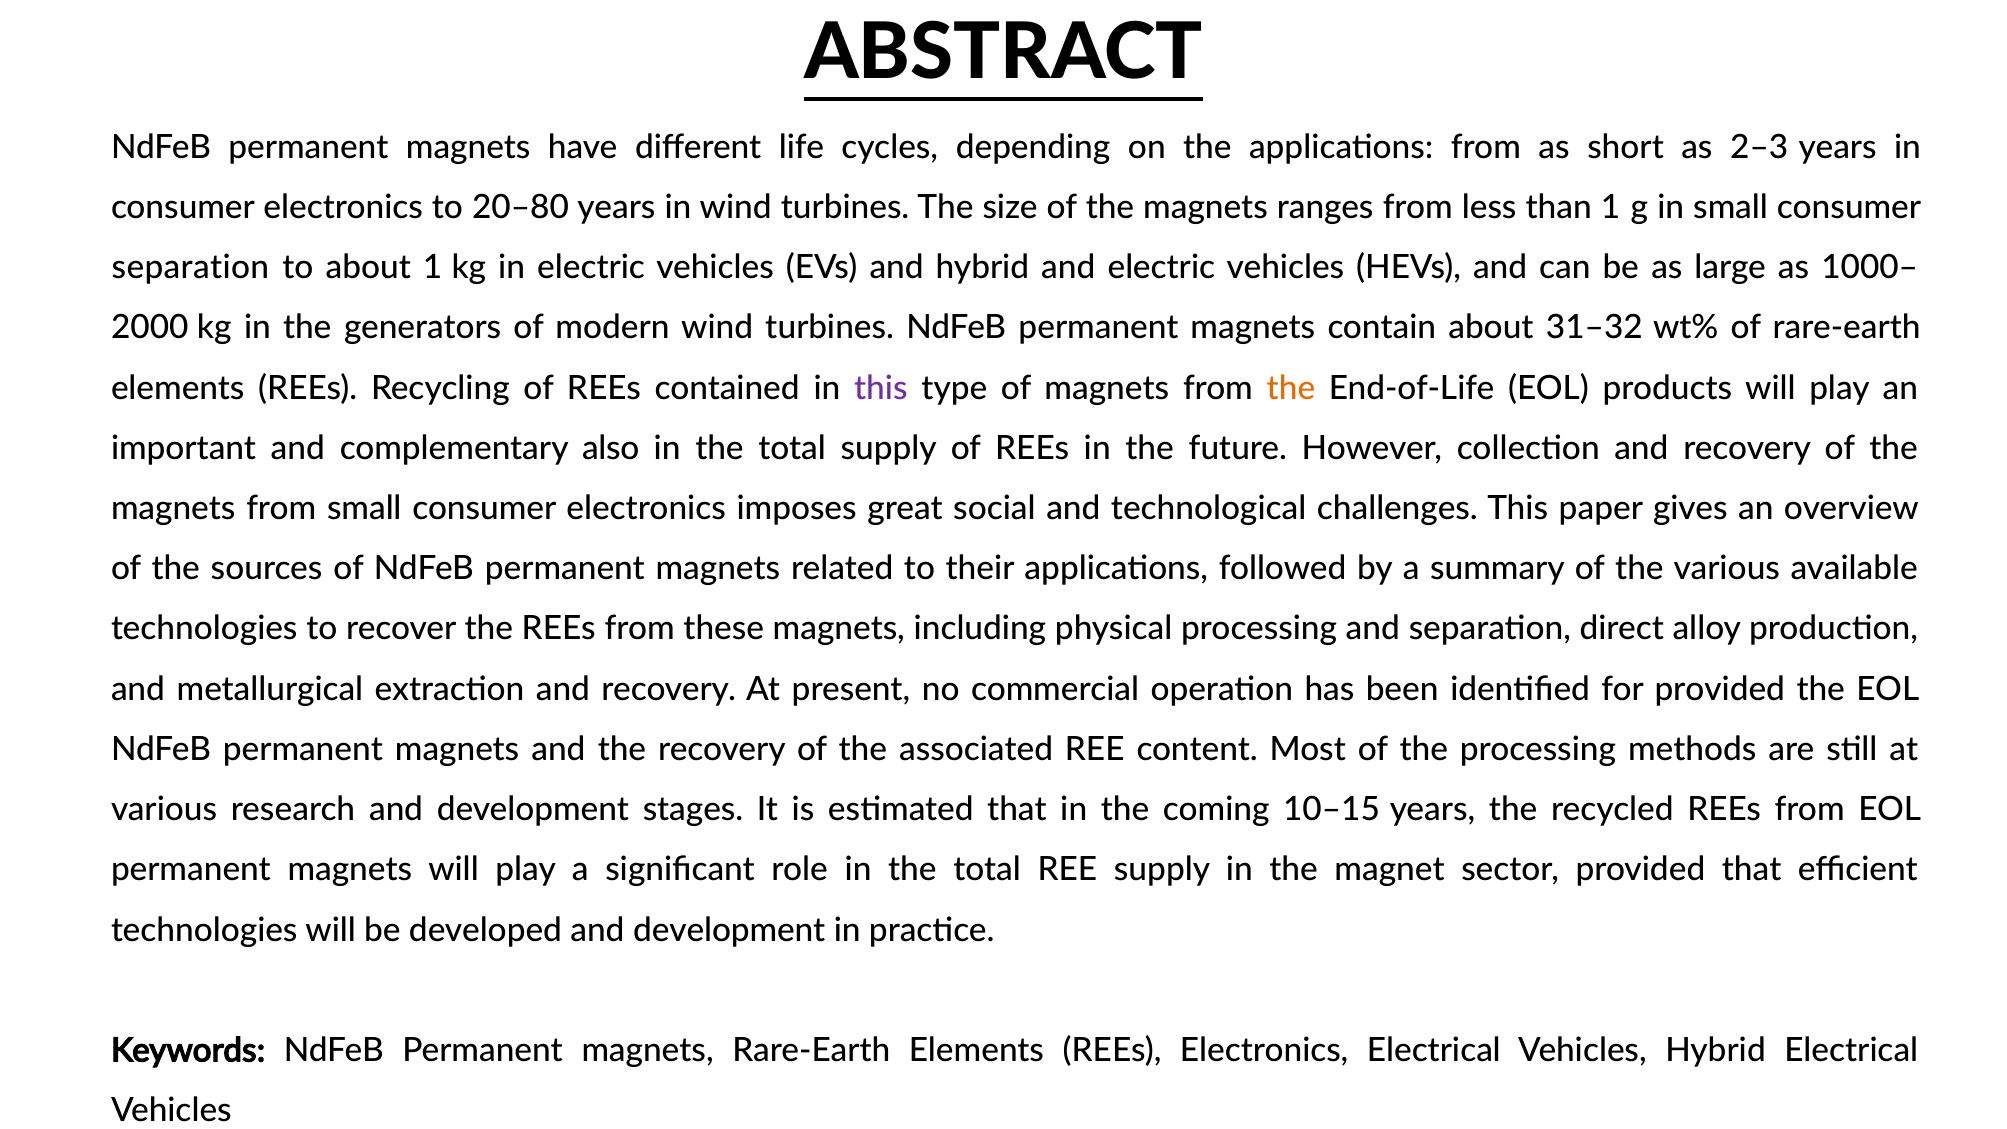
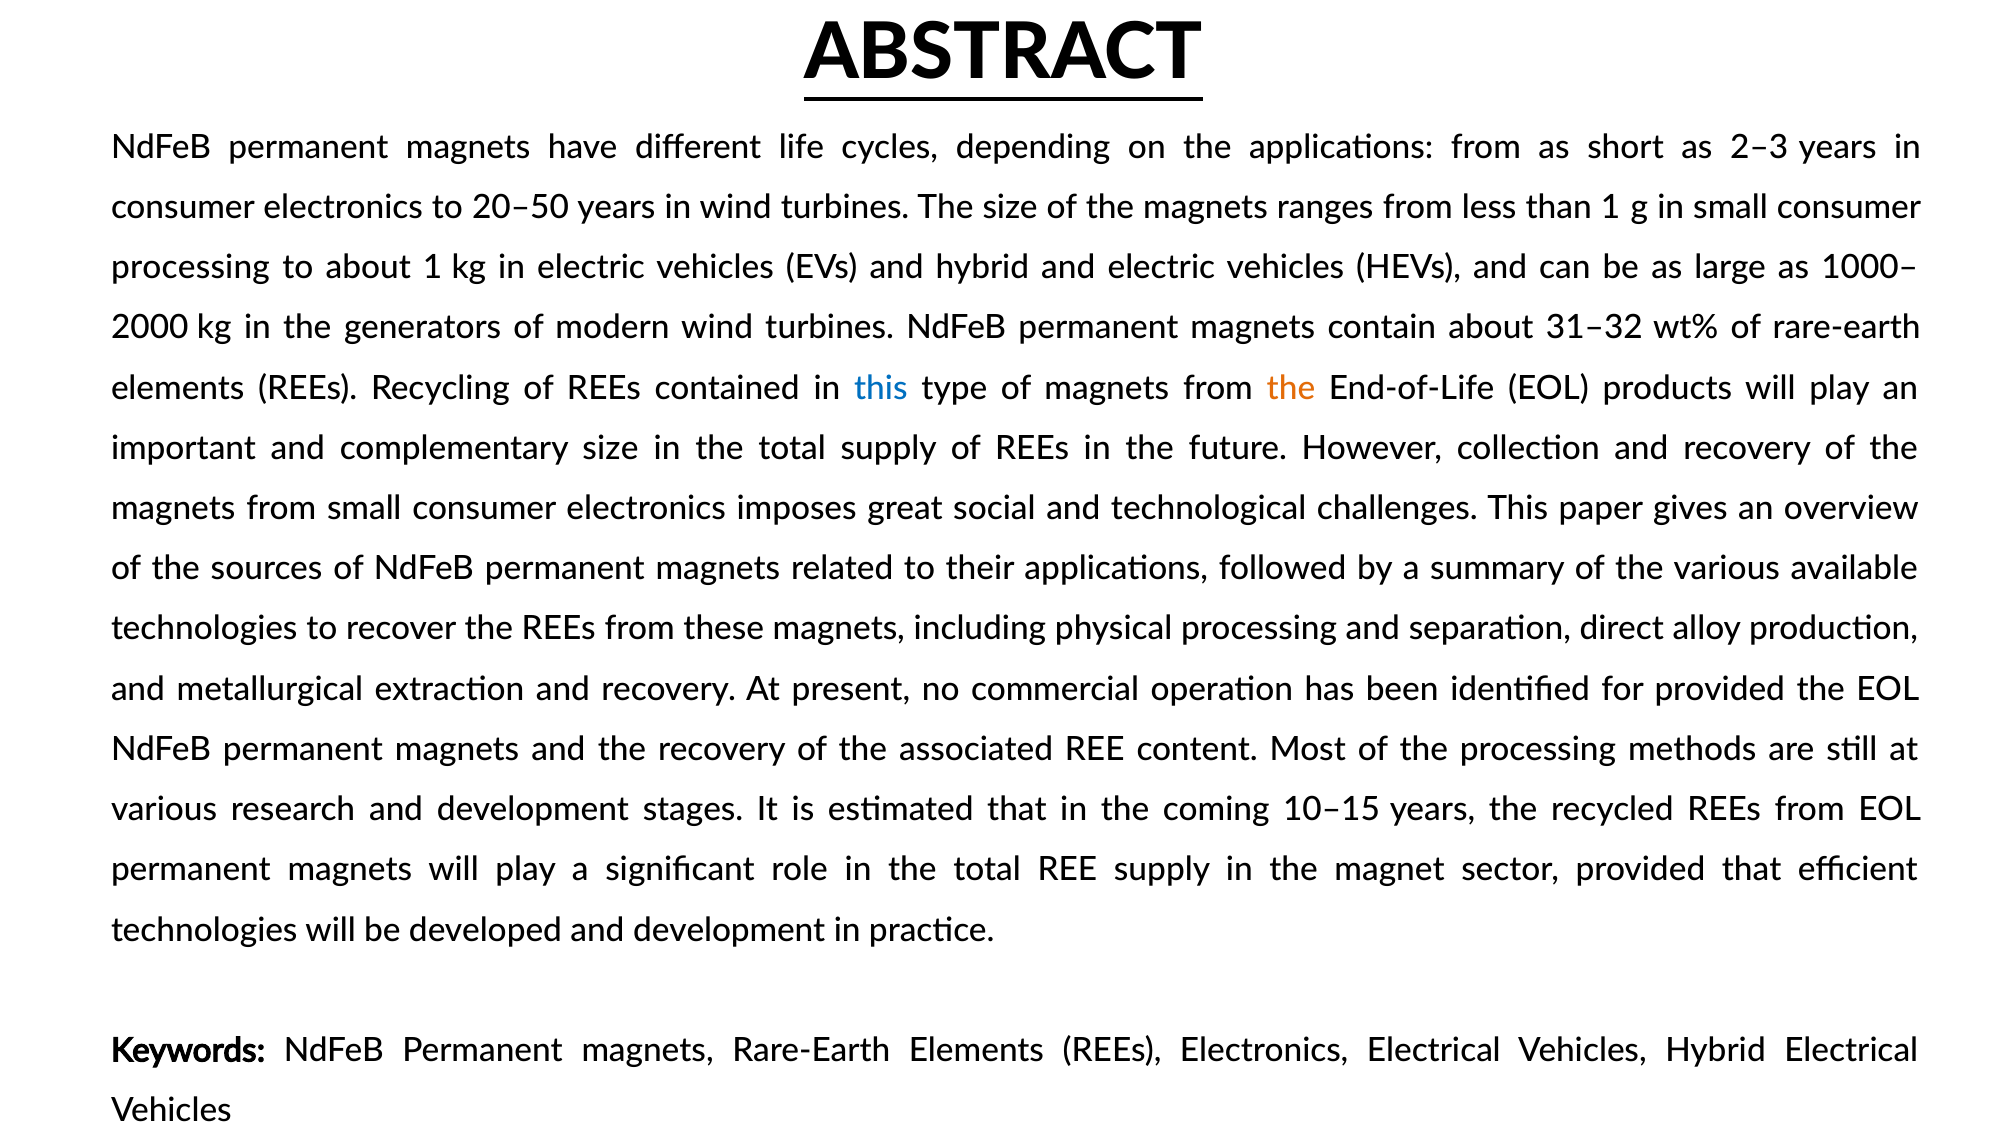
20–80: 20–80 -> 20–50
separation at (190, 268): separation -> processing
this at (881, 388) colour: purple -> blue
complementary also: also -> size
